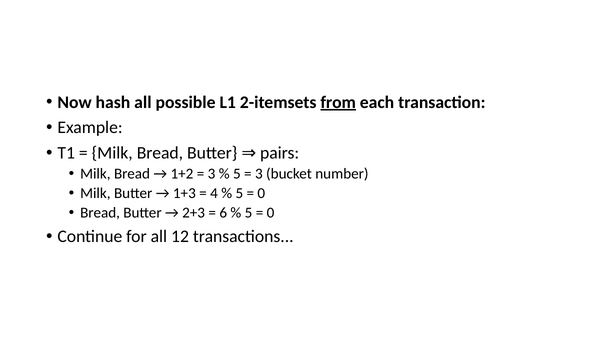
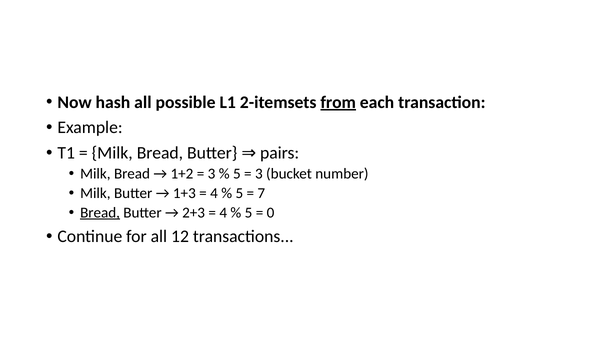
0 at (261, 193): 0 -> 7
Bread at (100, 213) underline: none -> present
6 at (223, 213): 6 -> 4
